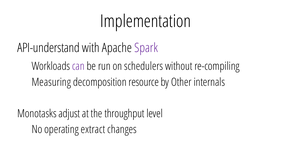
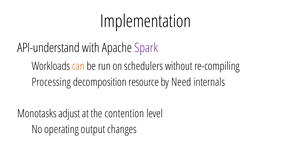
can colour: purple -> orange
Measuring: Measuring -> Processing
Other: Other -> Need
throughput: throughput -> contention
extract: extract -> output
